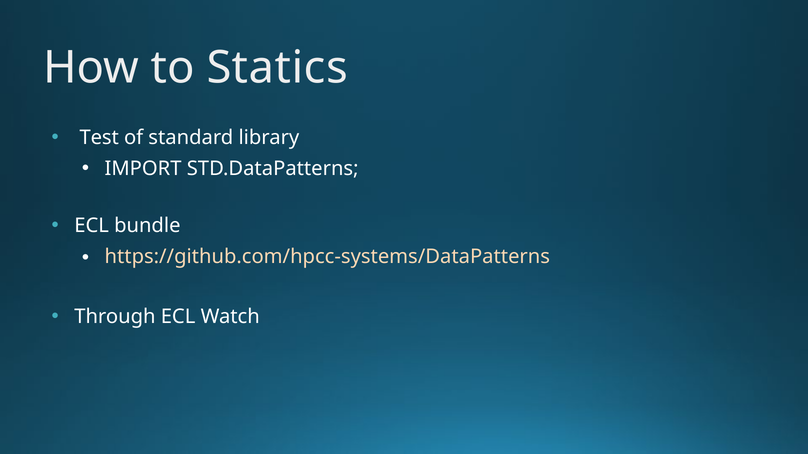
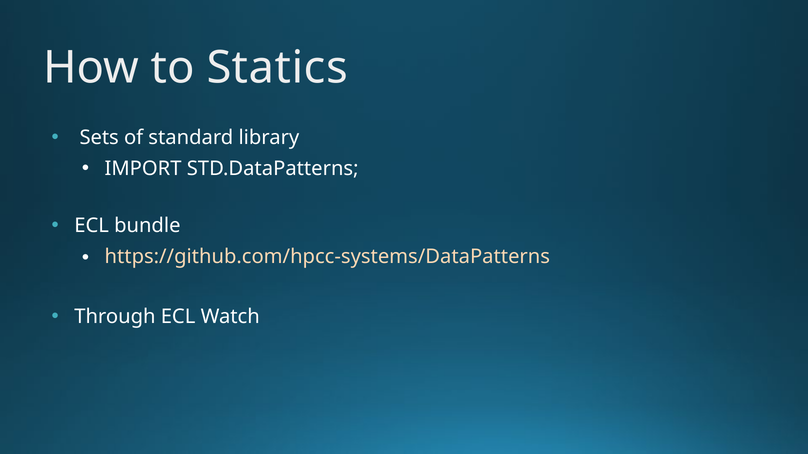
Test: Test -> Sets
